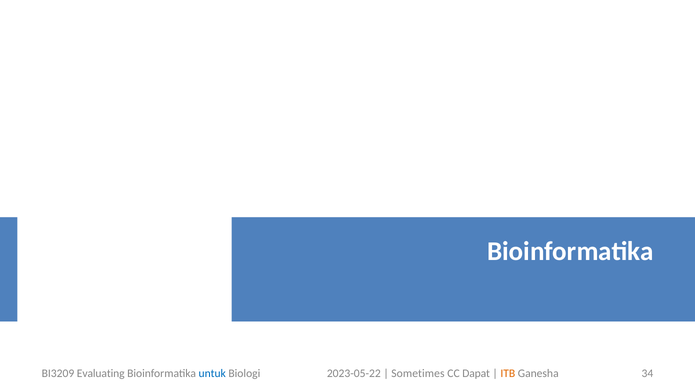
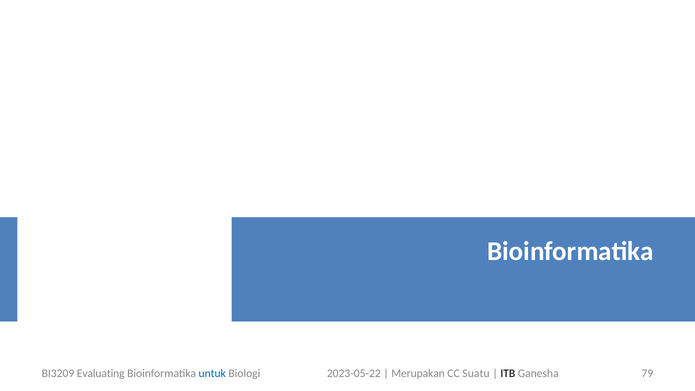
Sometimes: Sometimes -> Merupakan
Dapat: Dapat -> Suatu
ITB colour: orange -> black
34: 34 -> 79
